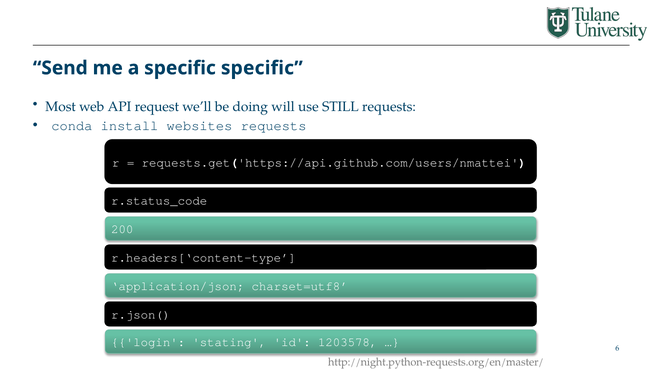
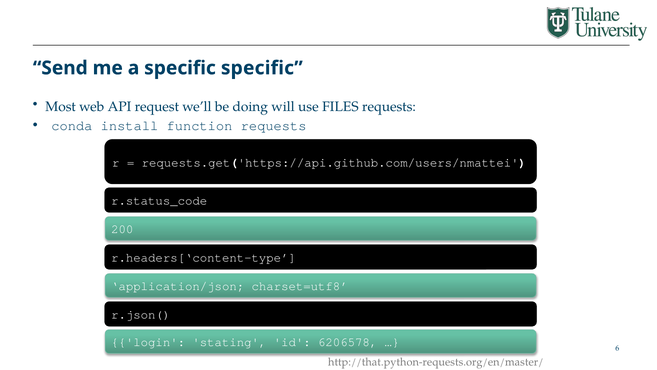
STILL: STILL -> FILES
websites: websites -> function
1203578: 1203578 -> 6206578
http://night.python-requests.org/en/master/: http://night.python-requests.org/en/master/ -> http://that.python-requests.org/en/master/
